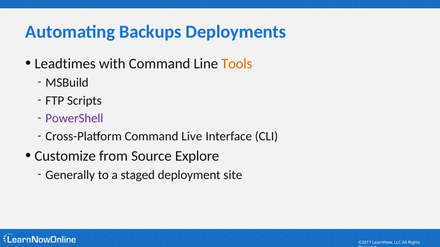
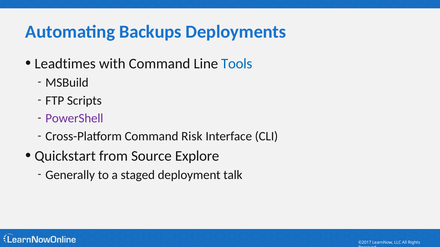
Tools colour: orange -> blue
Live: Live -> Risk
Customize: Customize -> Quickstart
site: site -> talk
